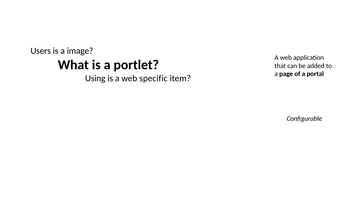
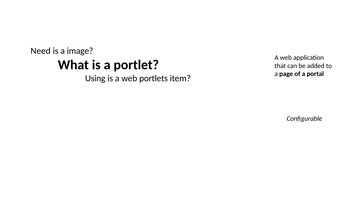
Users: Users -> Need
specific: specific -> portlets
